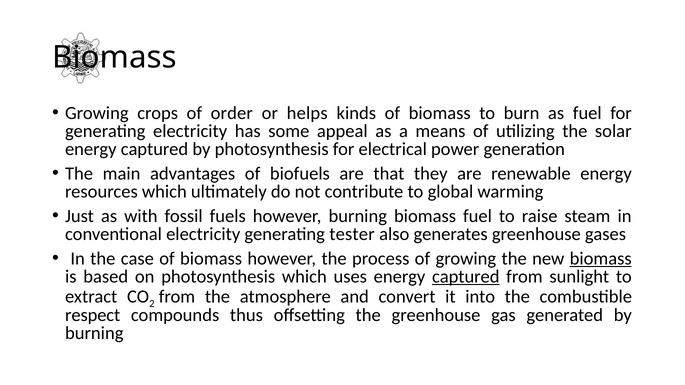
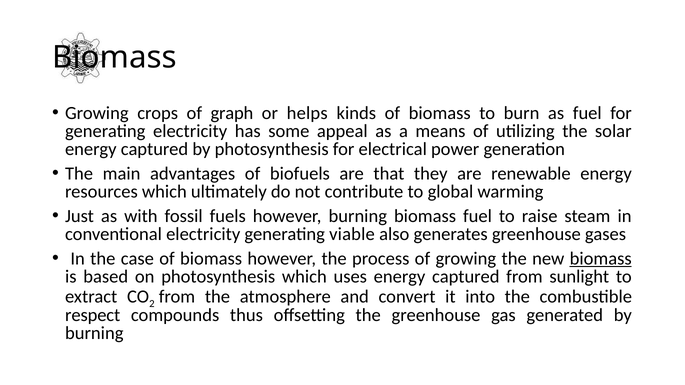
order: order -> graph
tester: tester -> viable
captured at (466, 277) underline: present -> none
